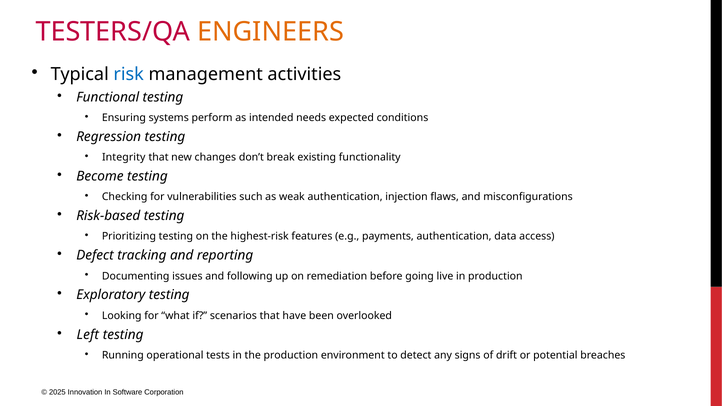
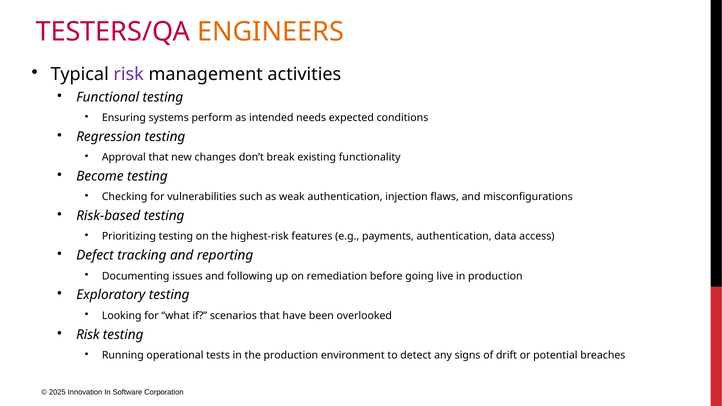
risk at (129, 74) colour: blue -> purple
Integrity: Integrity -> Approval
Left at (88, 335): Left -> Risk
